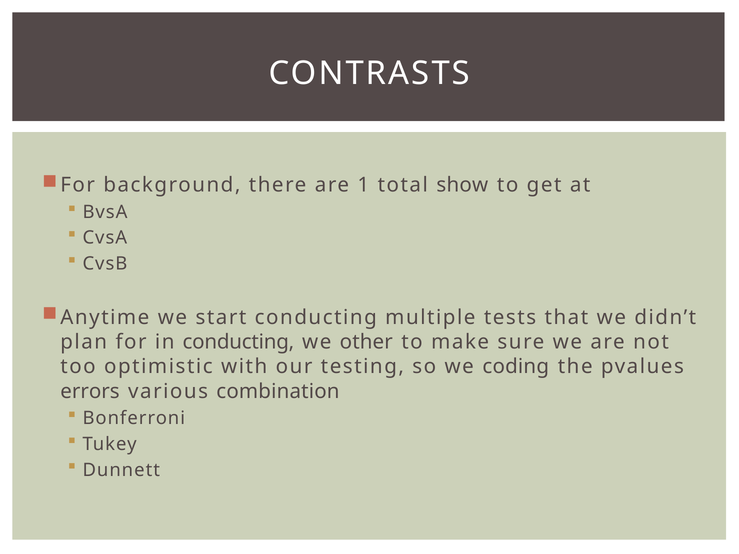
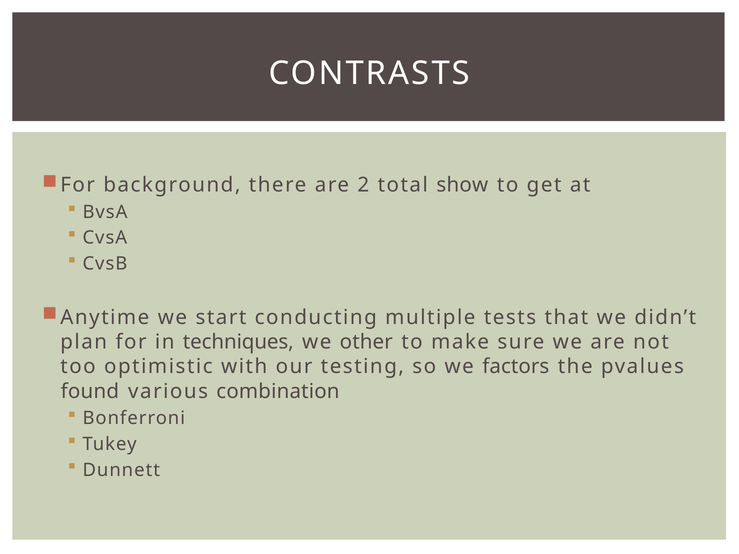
1: 1 -> 2
in conducting: conducting -> techniques
coding: coding -> factors
errors: errors -> found
